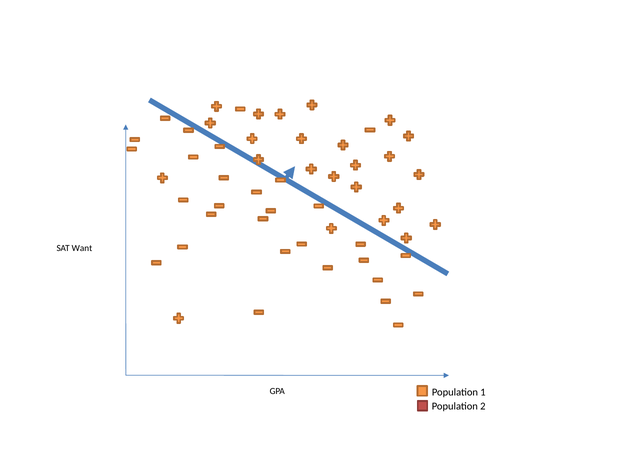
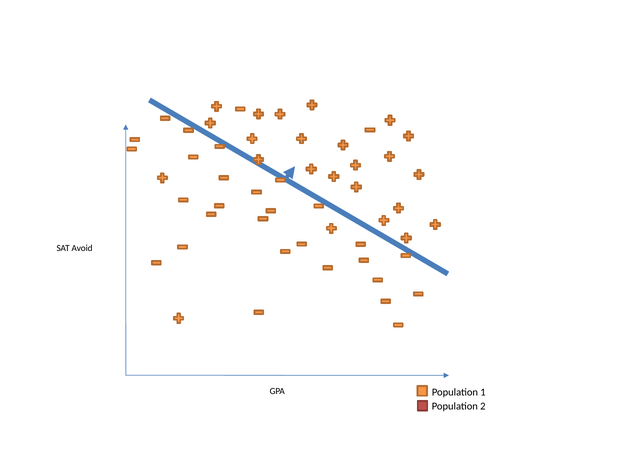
Want: Want -> Avoid
